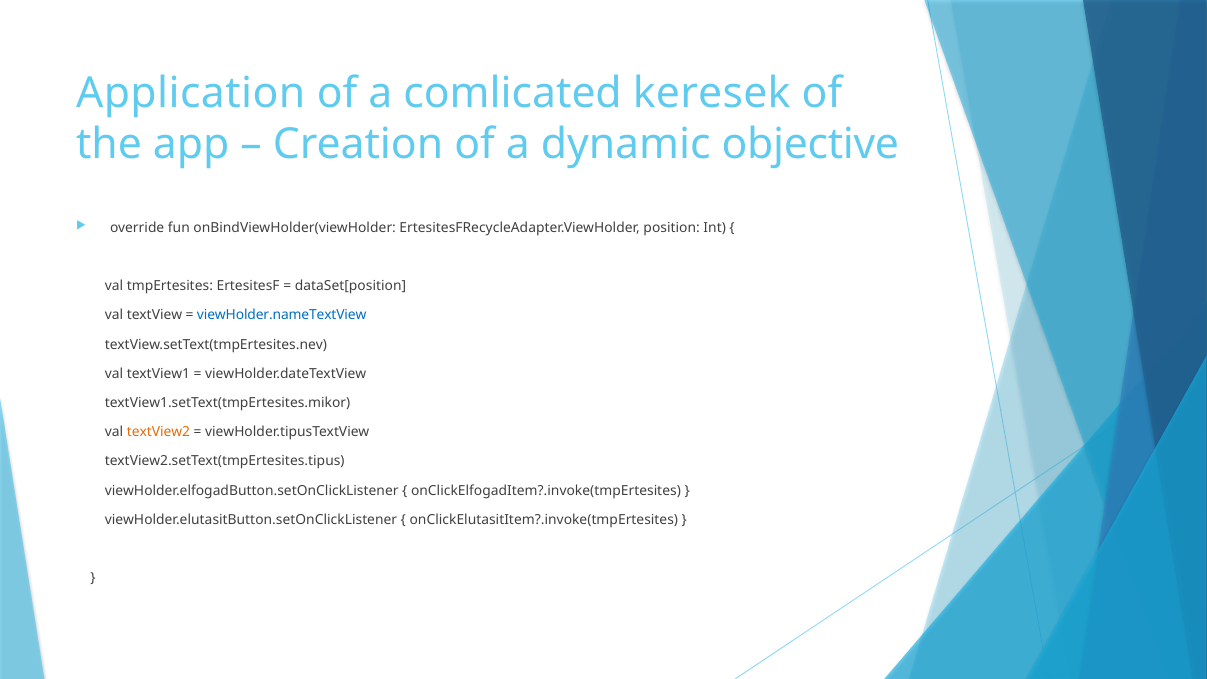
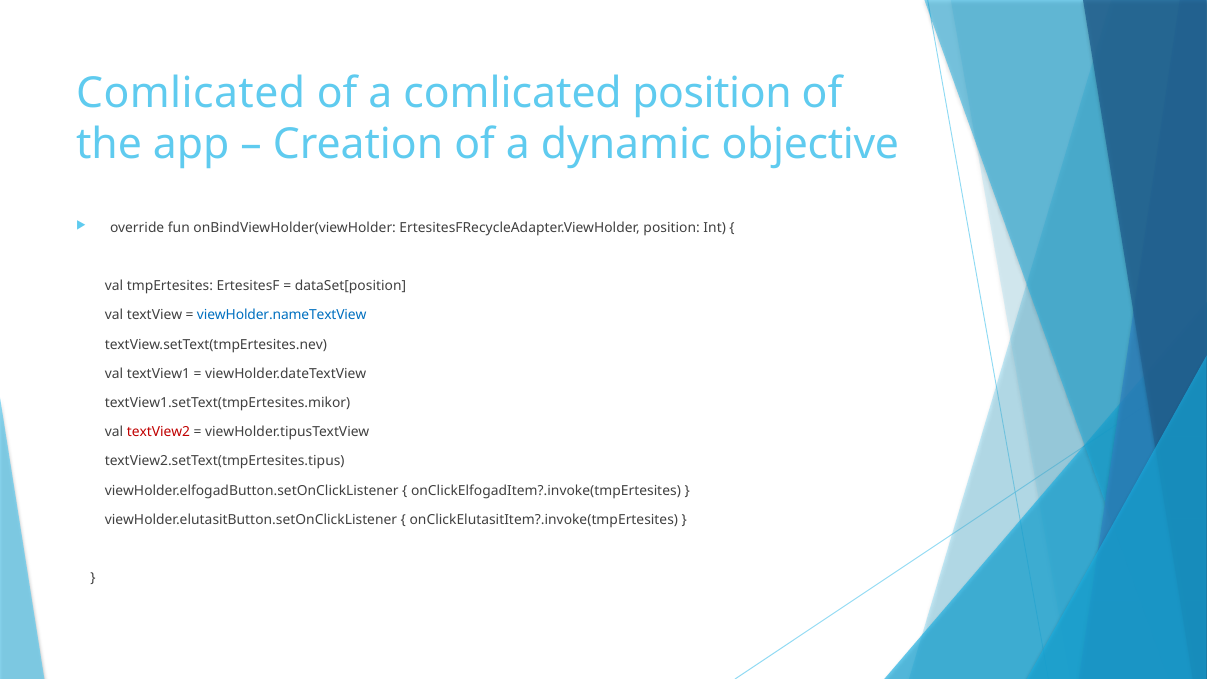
Application at (191, 93): Application -> Comlicated
comlicated keresek: keresek -> position
textView2 colour: orange -> red
